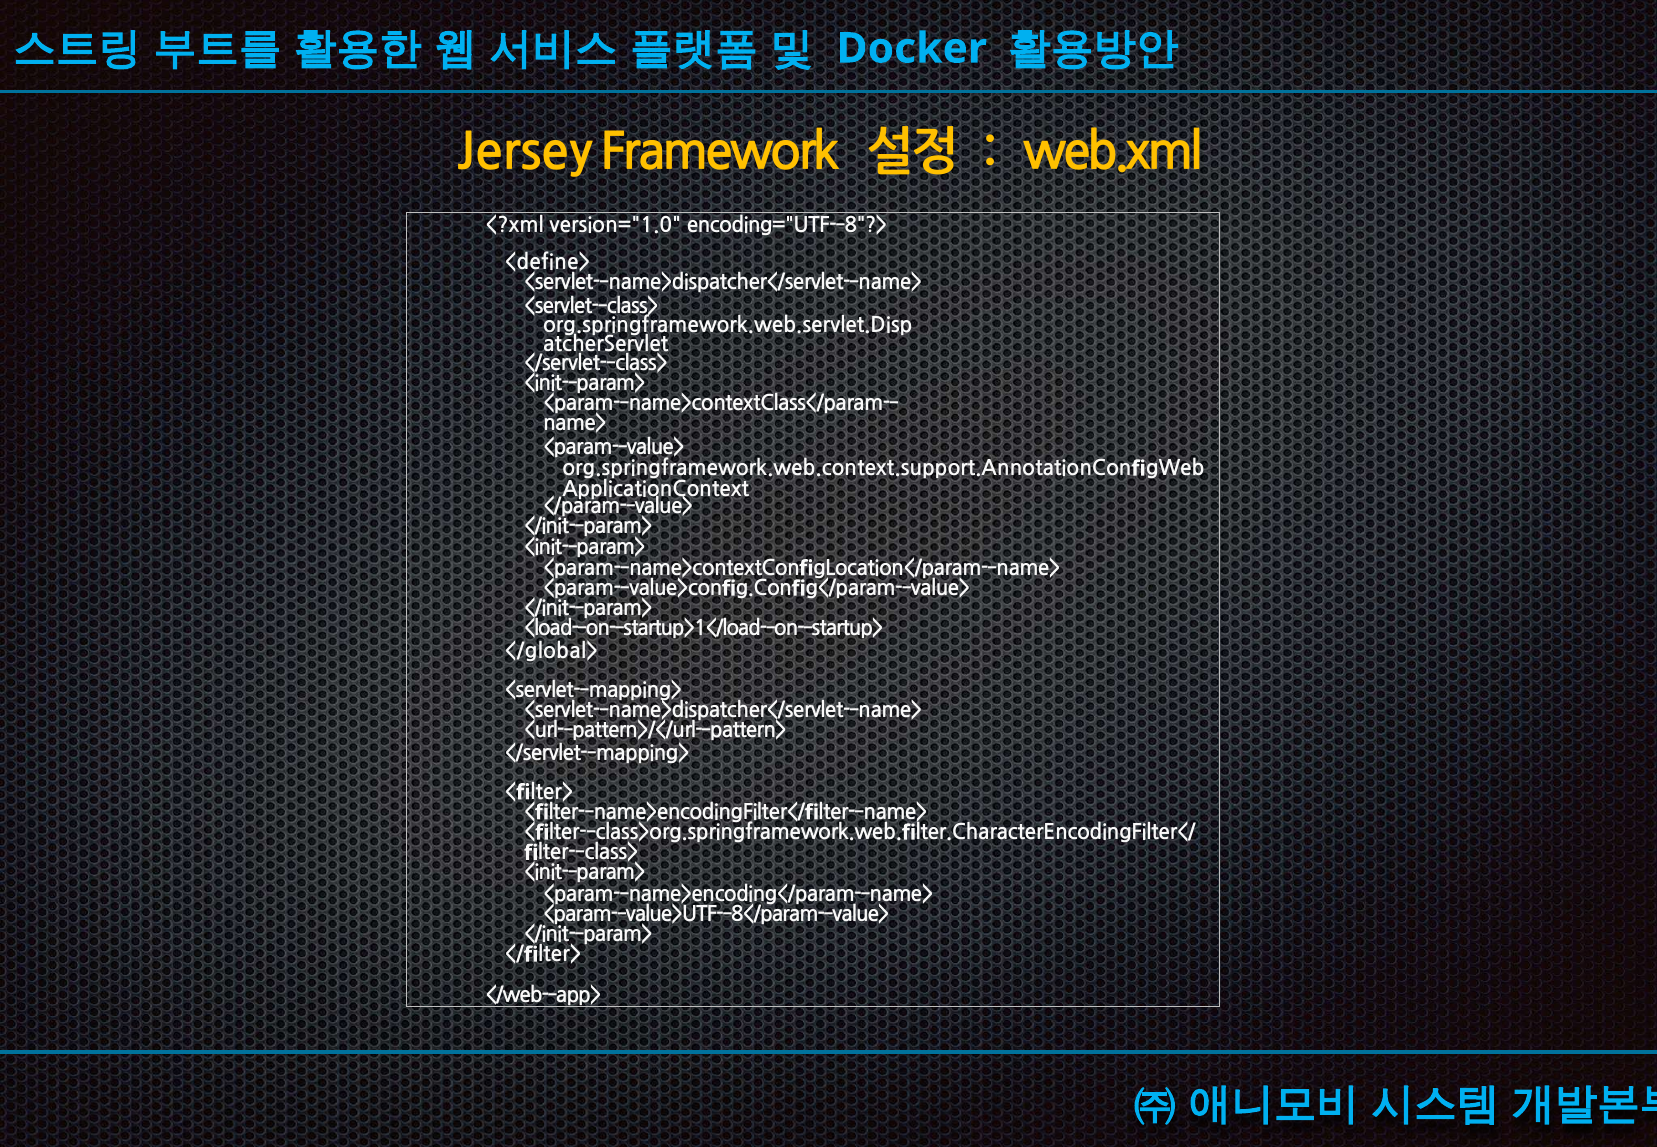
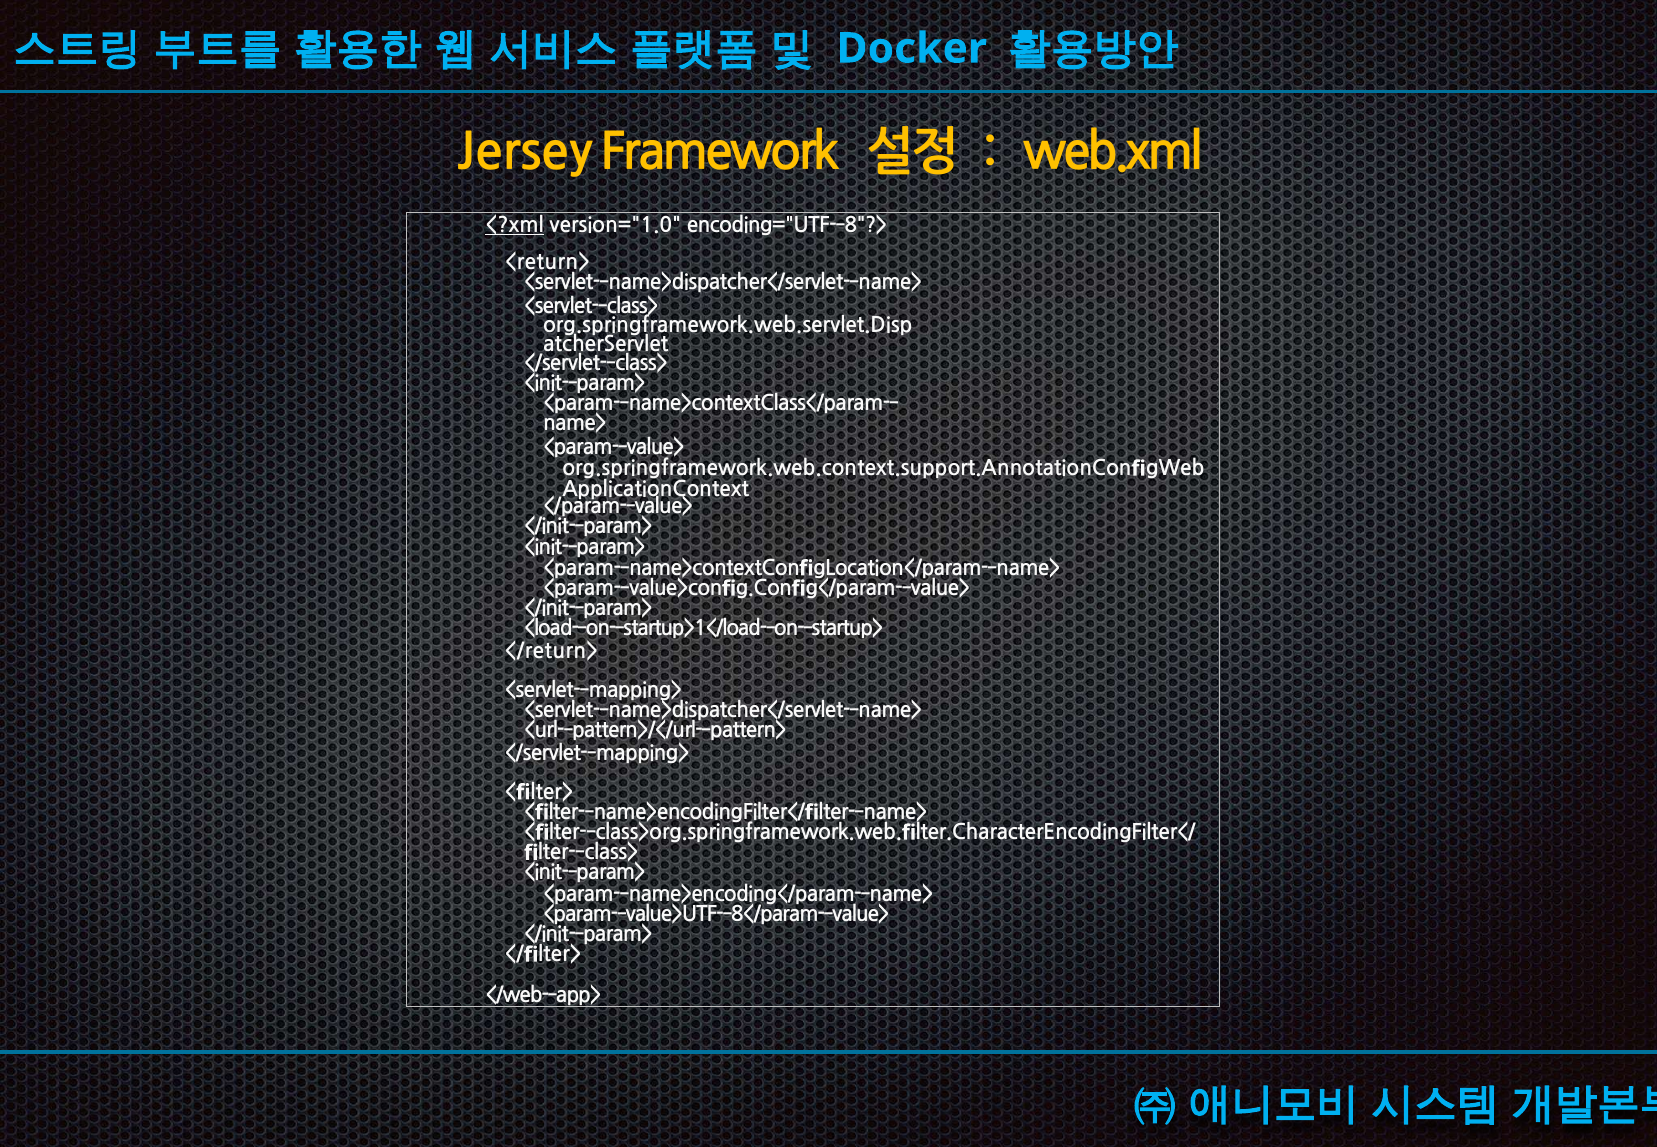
<?xml underline: none -> present
<define>: <define> -> <return>
</global>: </global> -> </return>
